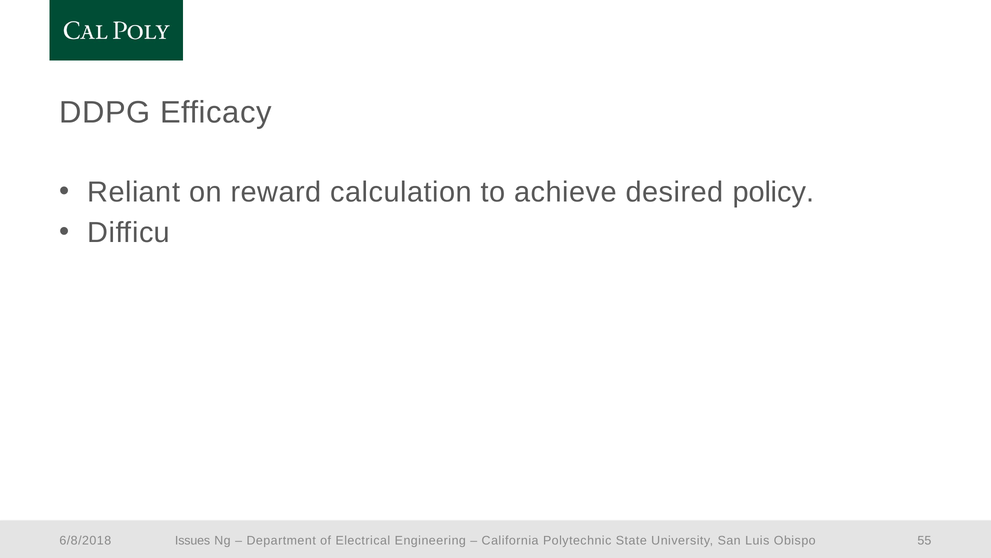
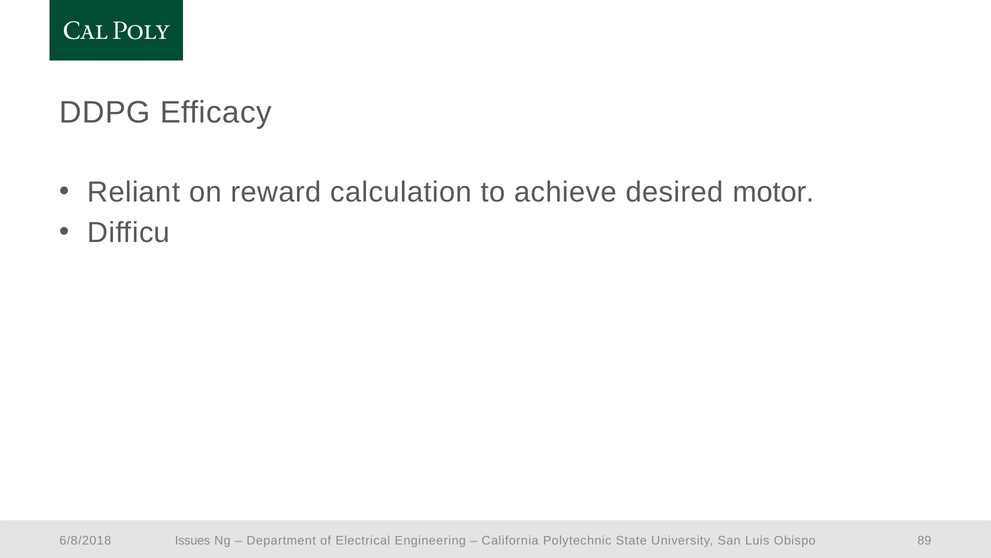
policy: policy -> motor
55: 55 -> 89
